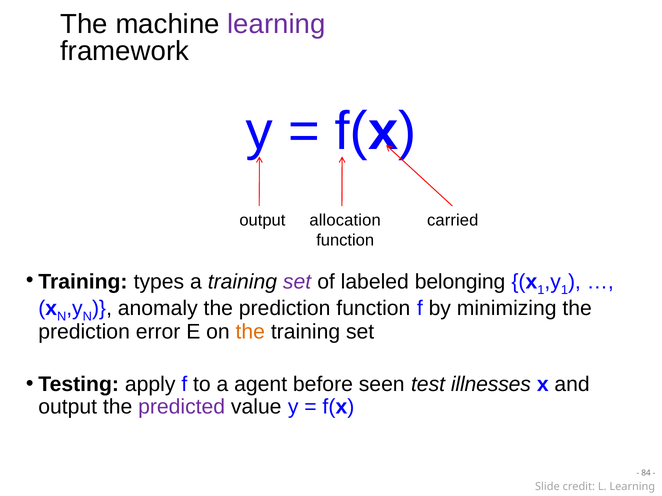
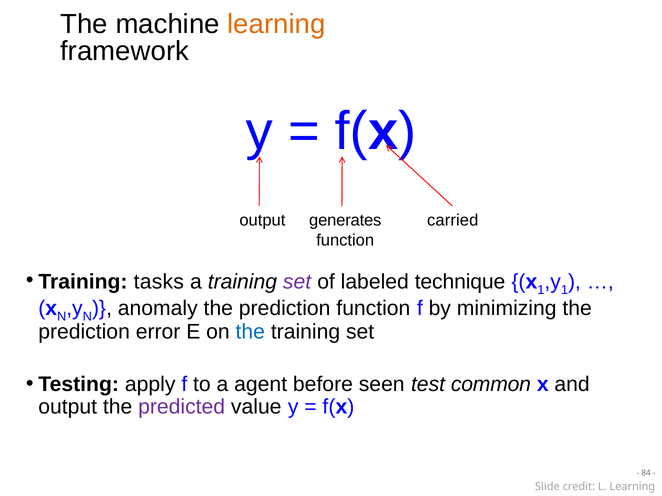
learning at (276, 24) colour: purple -> orange
allocation: allocation -> generates
types: types -> tasks
belonging: belonging -> technique
the at (250, 332) colour: orange -> blue
illnesses: illnesses -> common
